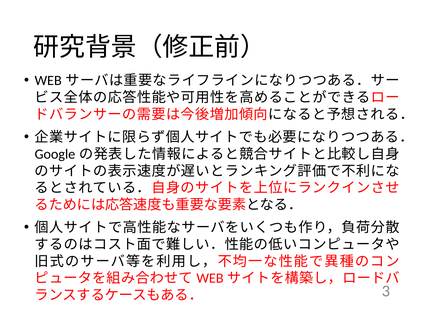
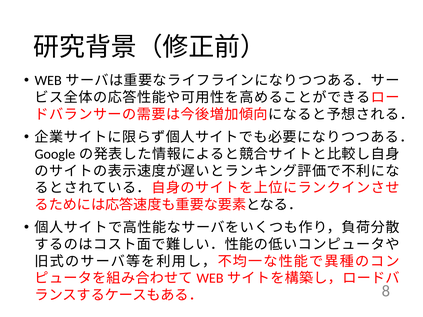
3: 3 -> 8
